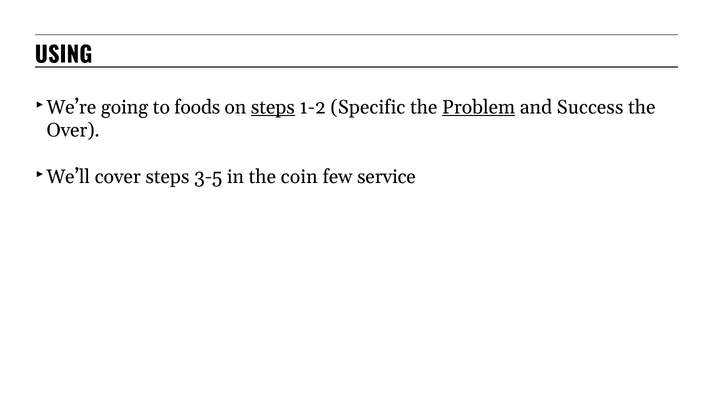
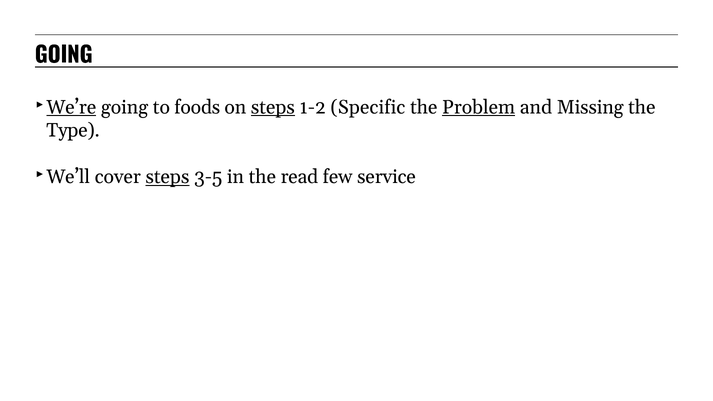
USING at (64, 55): USING -> GOING
We’re underline: none -> present
Success: Success -> Missing
Over: Over -> Type
steps at (167, 177) underline: none -> present
coin: coin -> read
